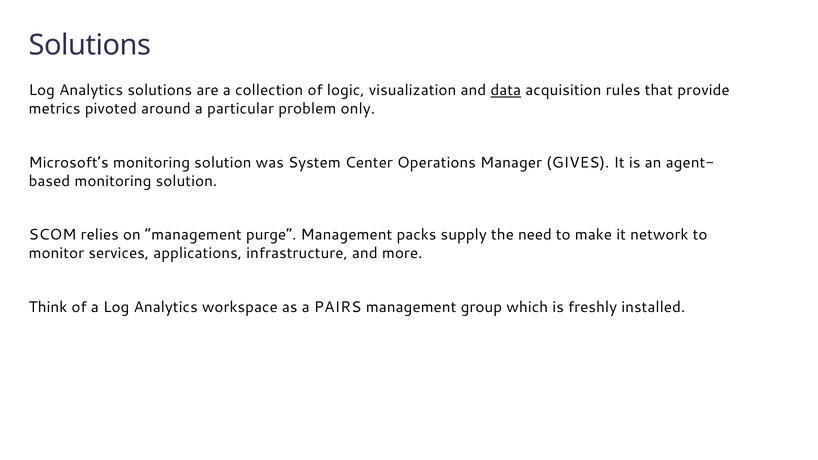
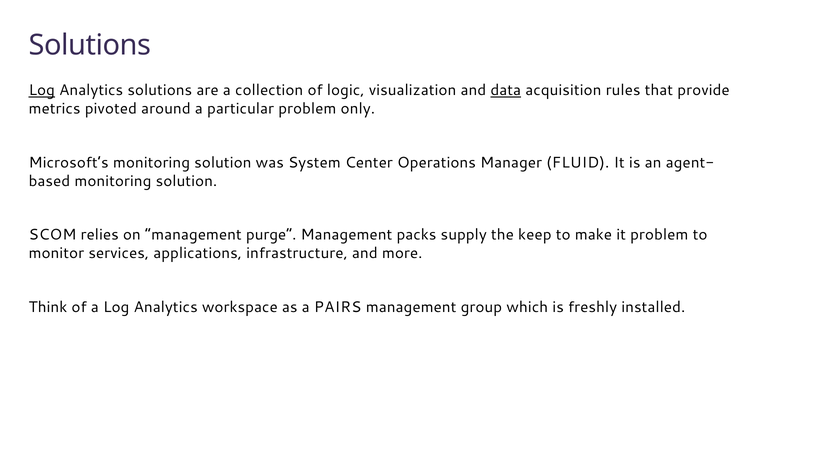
Log at (42, 90) underline: none -> present
GIVES: GIVES -> FLUID
need: need -> keep
it network: network -> problem
